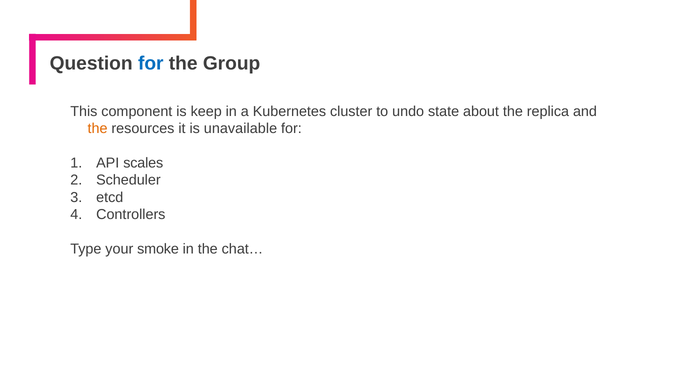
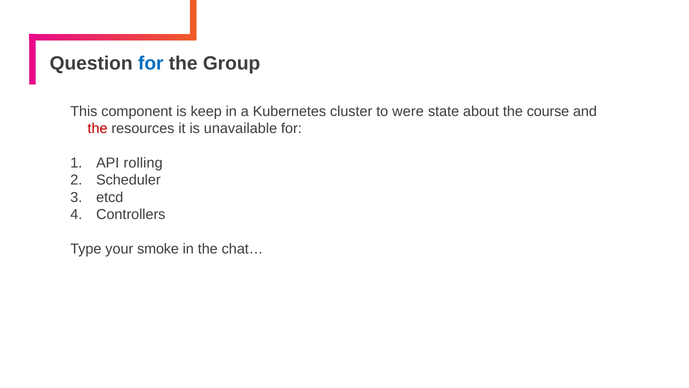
undo: undo -> were
replica: replica -> course
the at (98, 128) colour: orange -> red
scales: scales -> rolling
